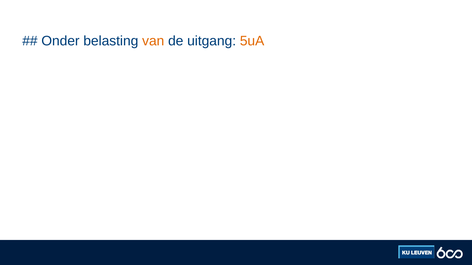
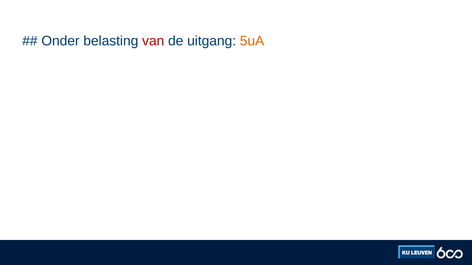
van colour: orange -> red
